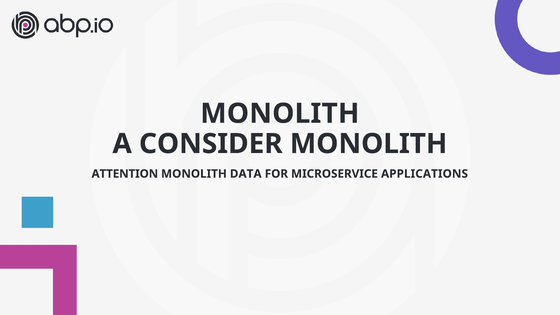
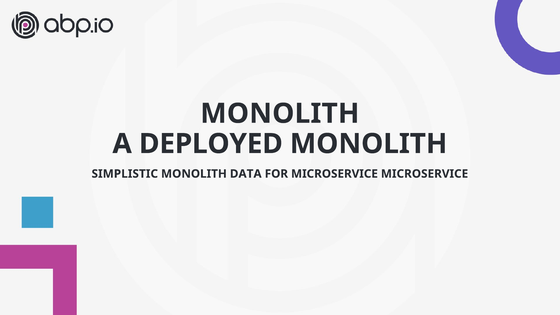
CONSIDER: CONSIDER -> DEPLOYED
ATTENTION: ATTENTION -> SIMPLISTIC
MICROSERVICE APPLICATIONS: APPLICATIONS -> MICROSERVICE
